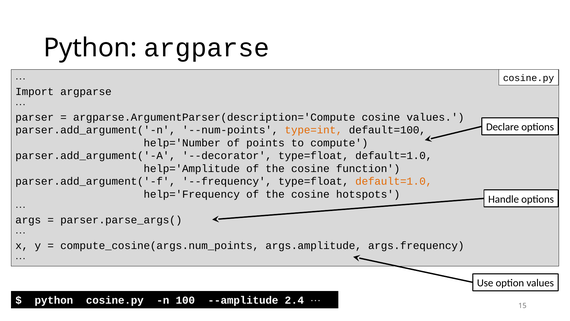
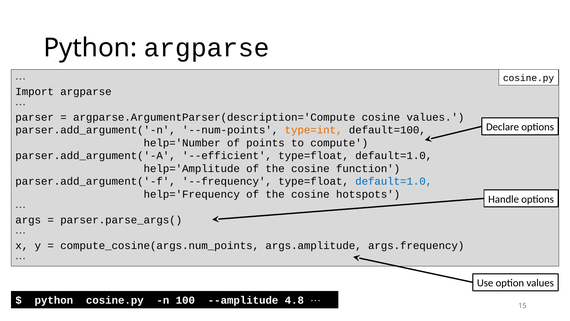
--decorator: --decorator -> --efficient
default=1.0 at (394, 181) colour: orange -> blue
2.4: 2.4 -> 4.8
